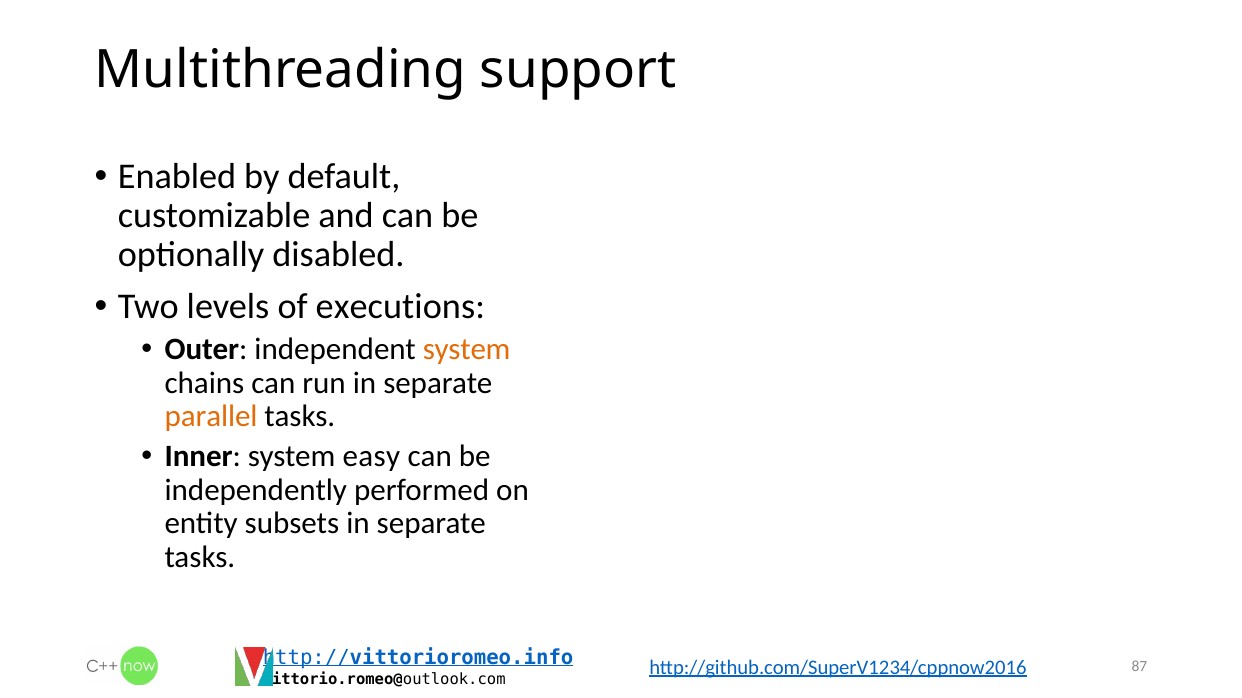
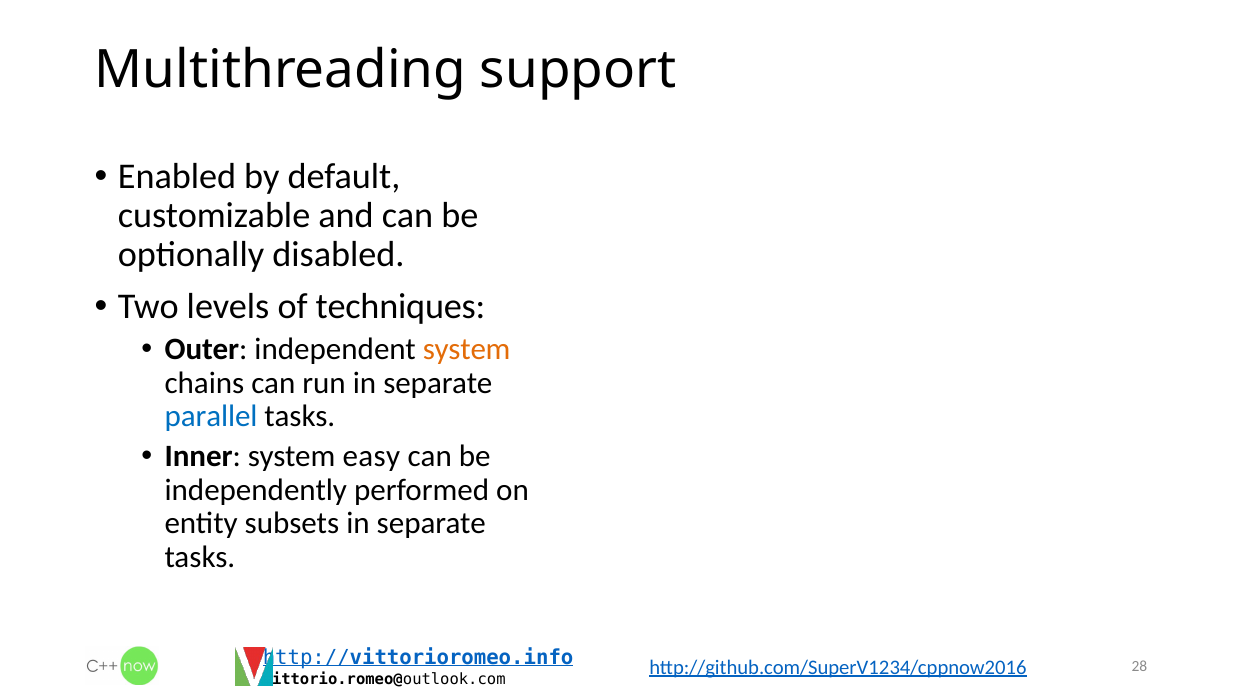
executions: executions -> techniques
parallel colour: orange -> blue
87: 87 -> 28
